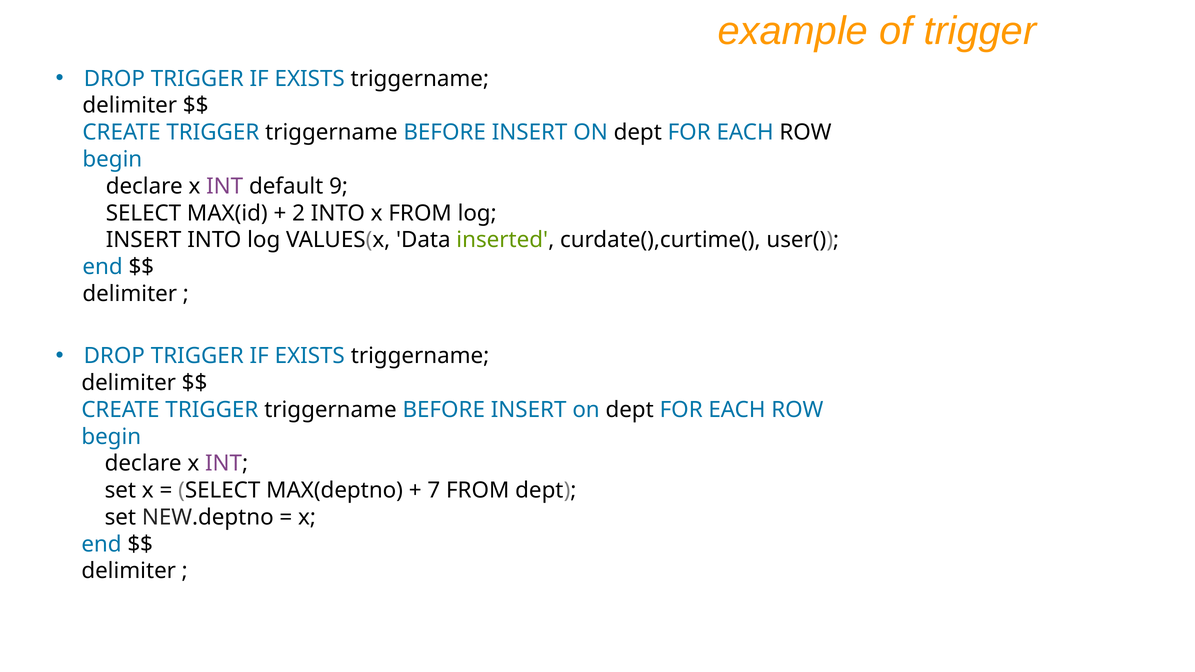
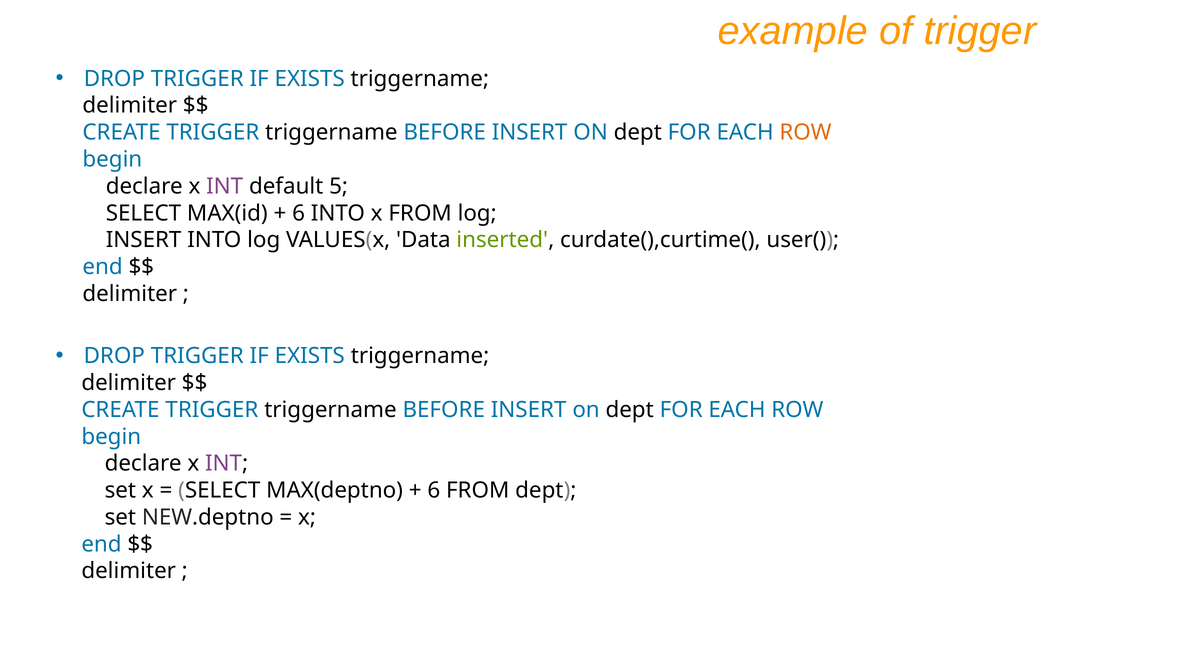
ROW at (805, 133) colour: black -> orange
9: 9 -> 5
2 at (299, 213): 2 -> 6
7 at (434, 491): 7 -> 6
